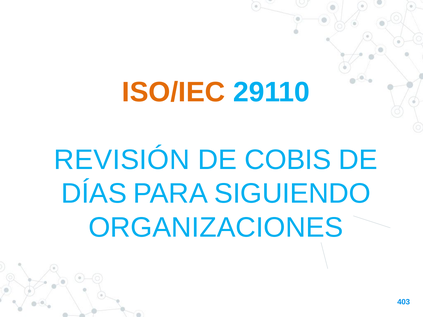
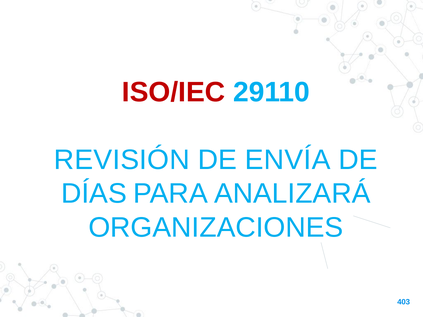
ISO/IEC colour: orange -> red
COBIS: COBIS -> ENVÍA
SIGUIENDO: SIGUIENDO -> ANALIZARÁ
